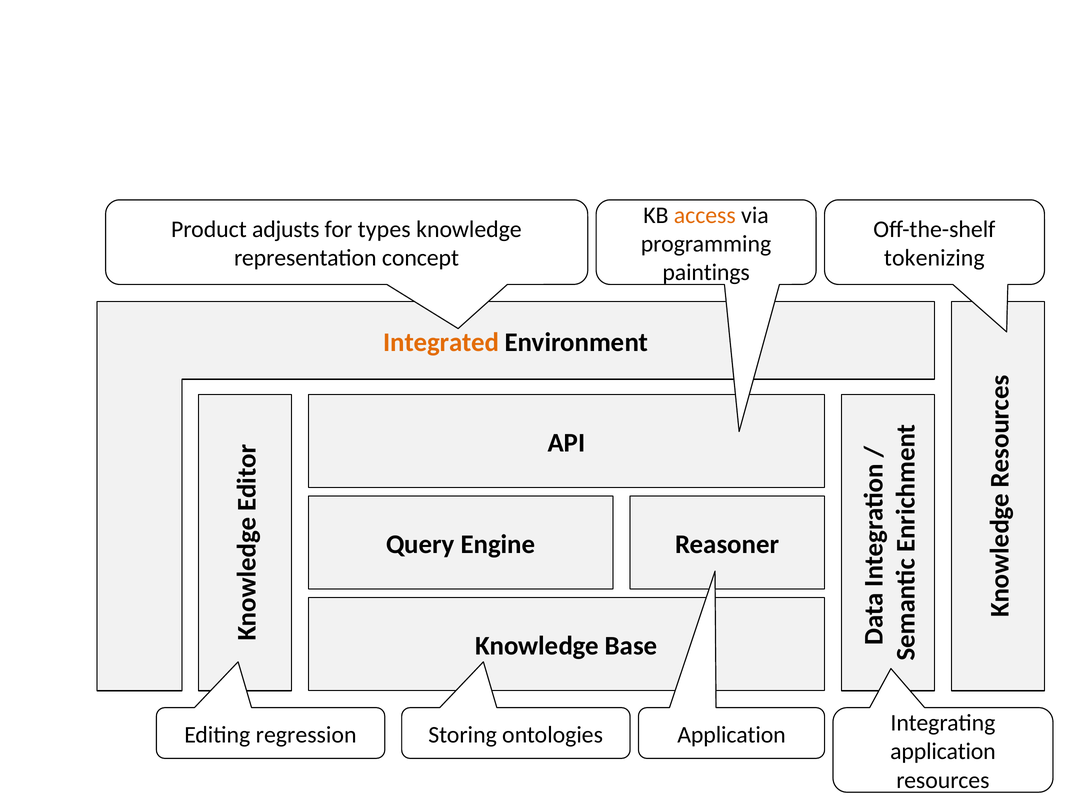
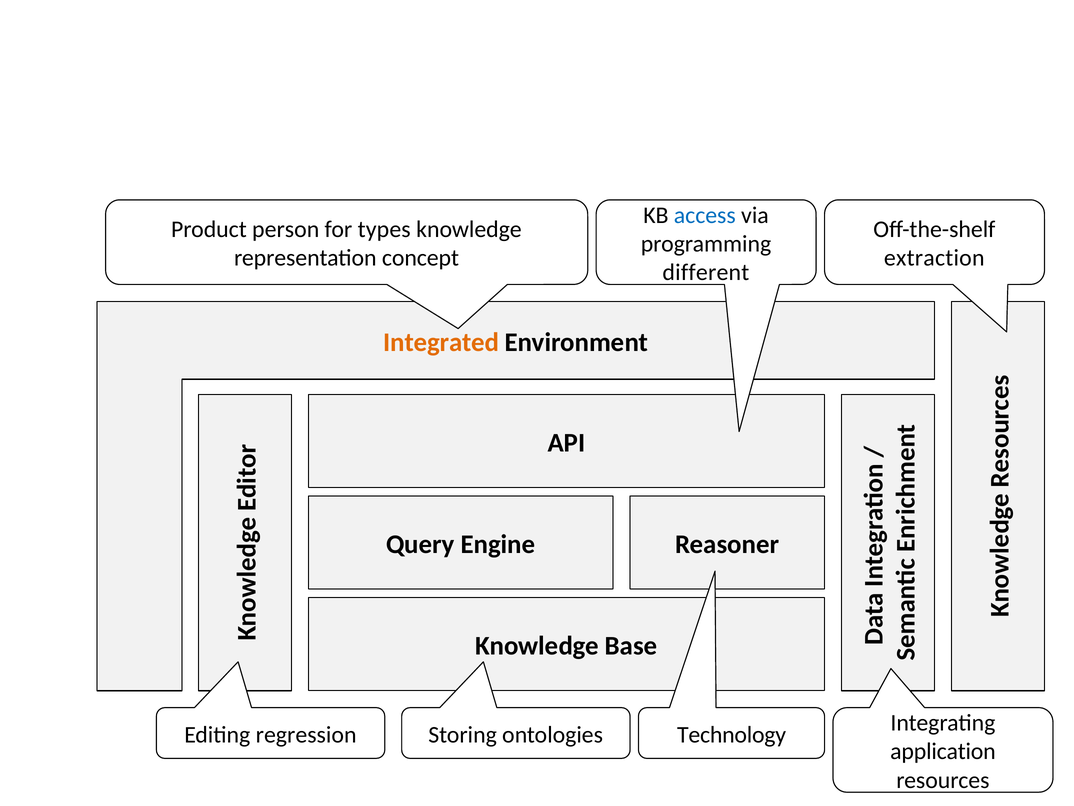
access colour: orange -> blue
adjusts: adjusts -> person
tokenizing: tokenizing -> extraction
paintings: paintings -> different
ontologies Application: Application -> Technology
